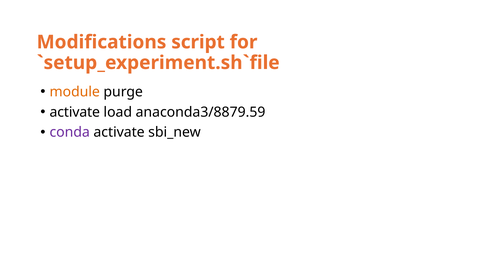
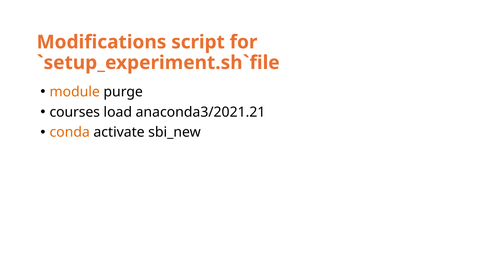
activate at (75, 112): activate -> courses
anaconda3/8879.59: anaconda3/8879.59 -> anaconda3/2021.21
conda colour: purple -> orange
